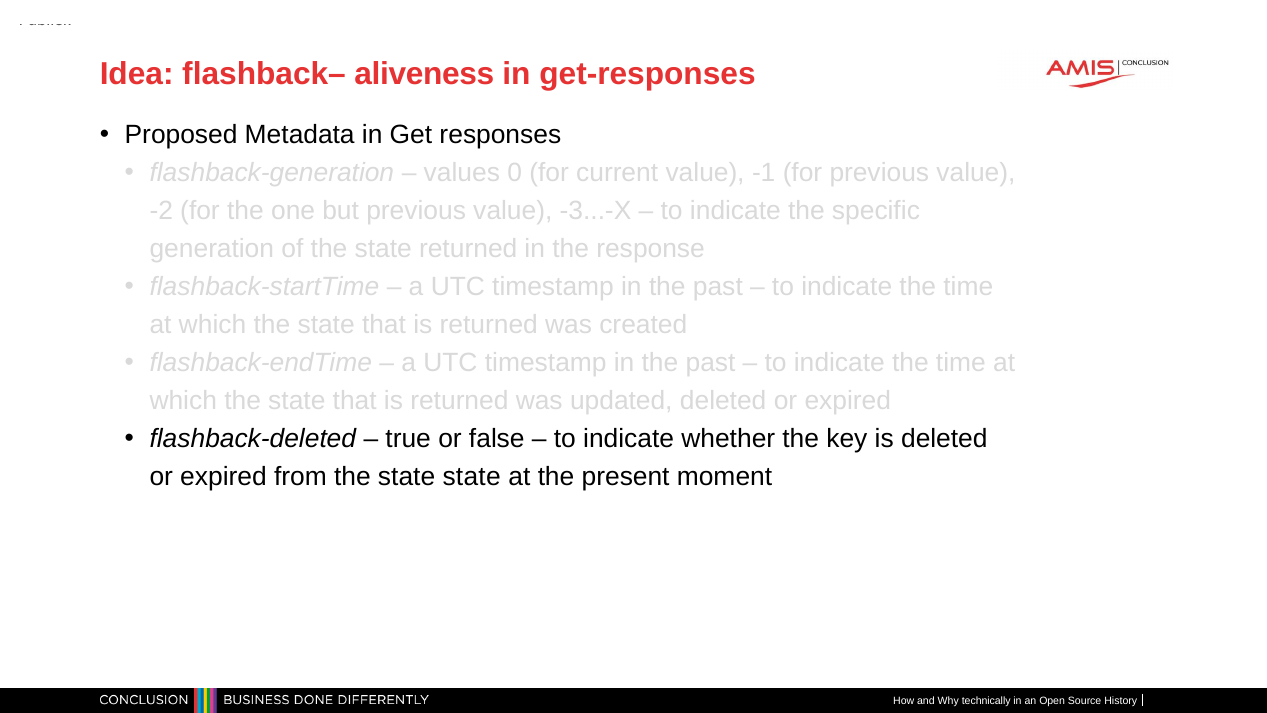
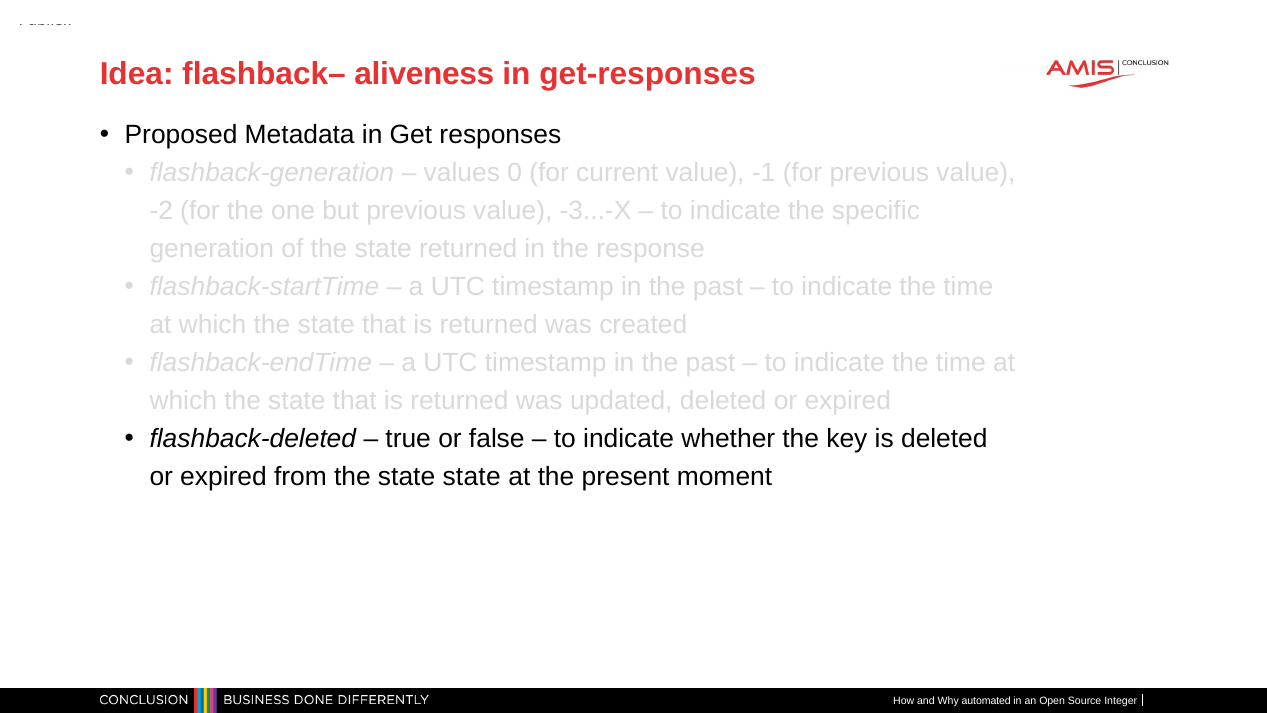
technically: technically -> automated
History: History -> Integer
